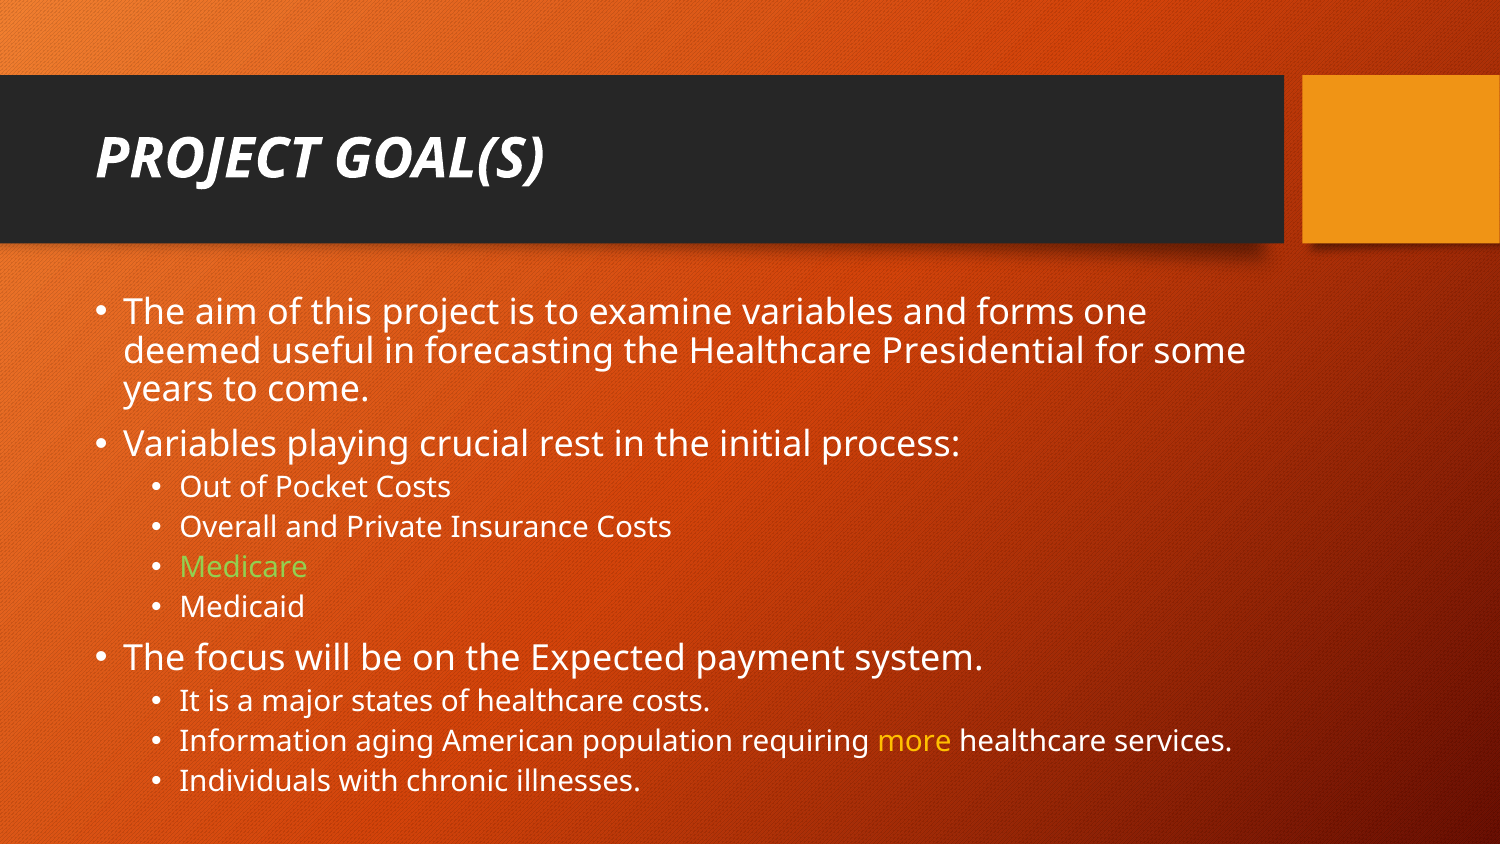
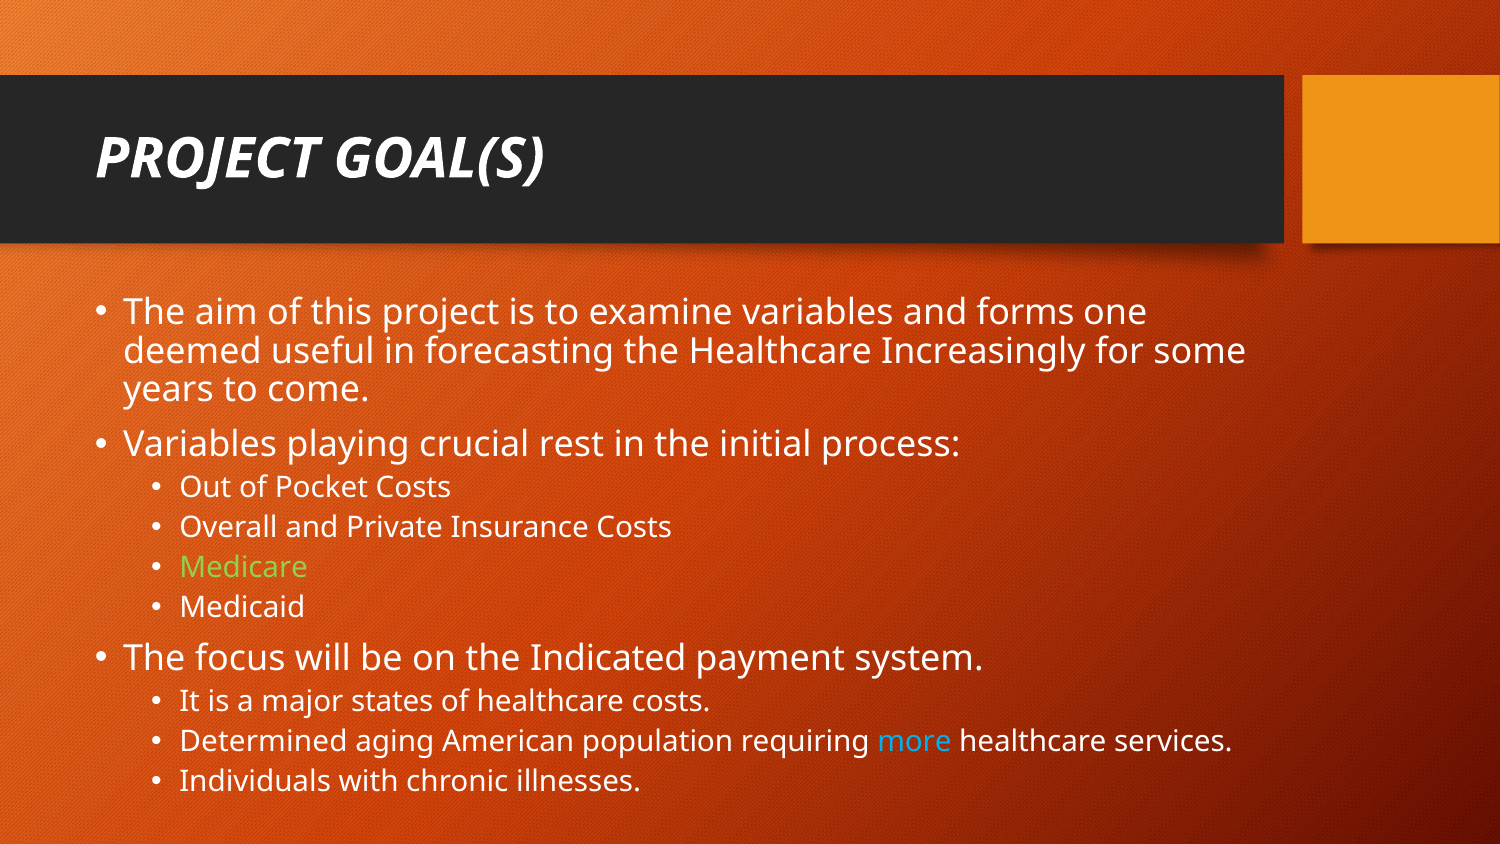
Presidential: Presidential -> Increasingly
Expected: Expected -> Indicated
Information: Information -> Determined
more colour: yellow -> light blue
